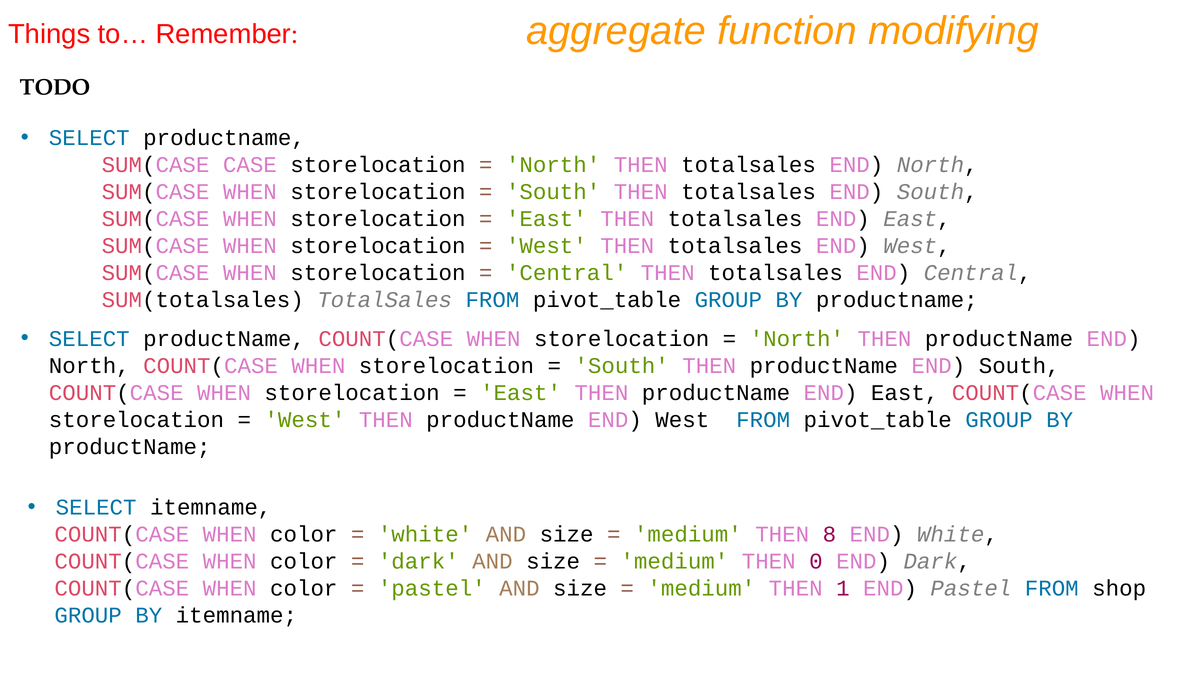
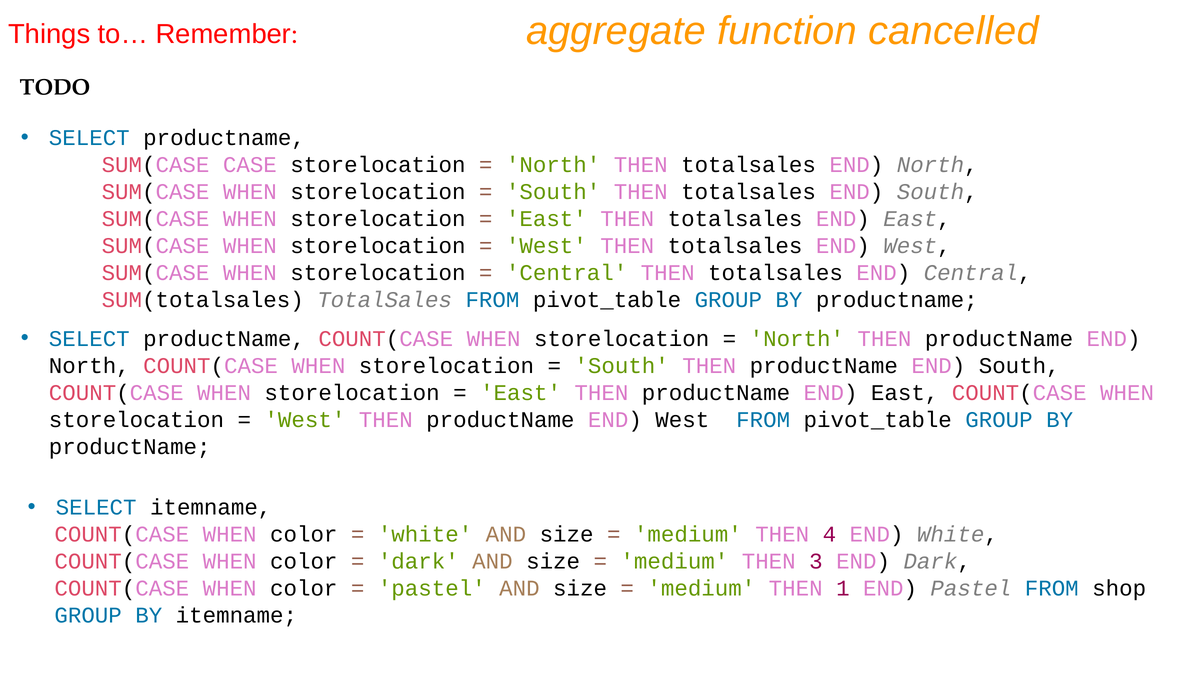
modifying: modifying -> cancelled
8: 8 -> 4
0: 0 -> 3
